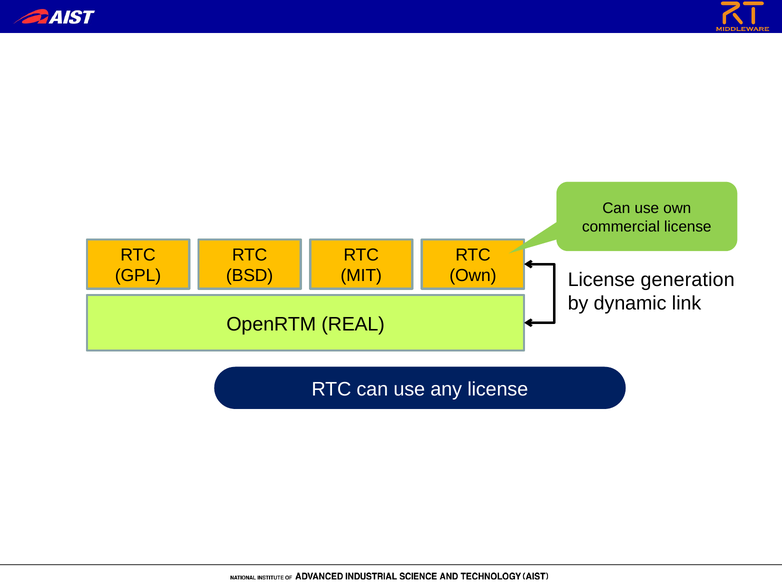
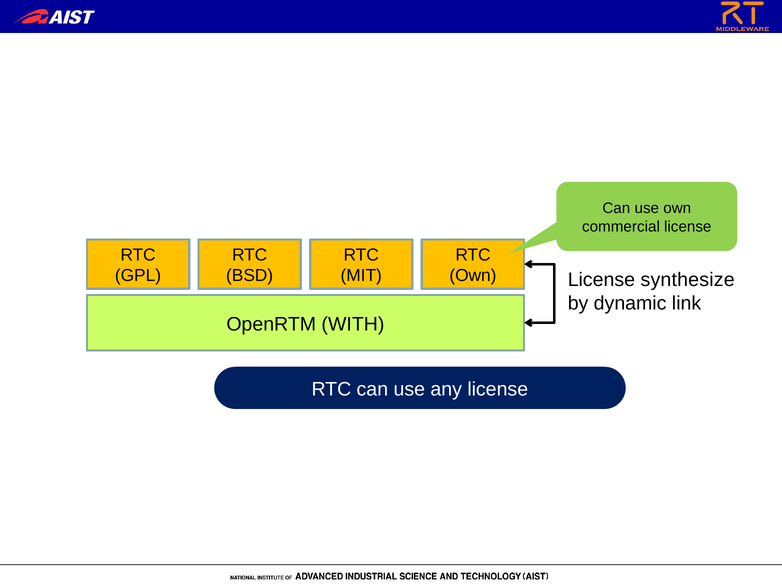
generation: generation -> synthesize
REAL: REAL -> WITH
